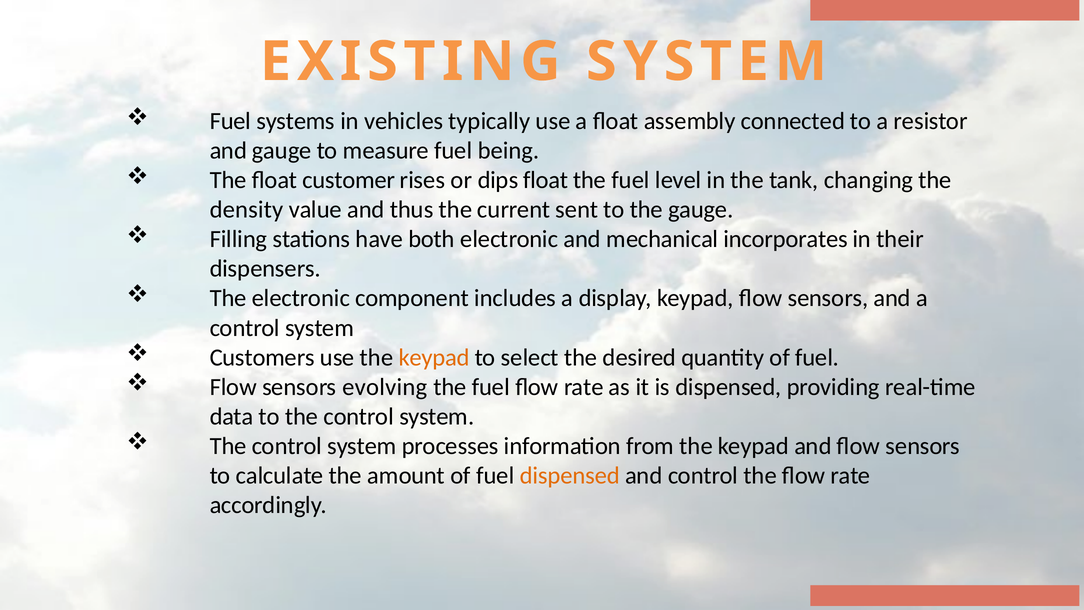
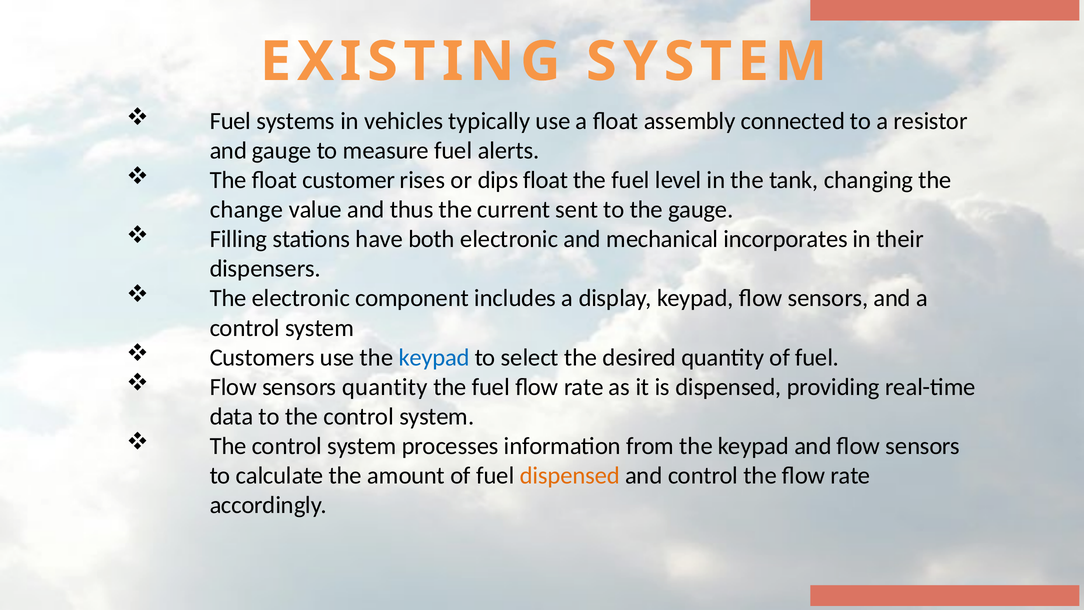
being: being -> alerts
density: density -> change
keypad at (434, 357) colour: orange -> blue
sensors evolving: evolving -> quantity
